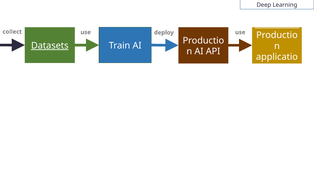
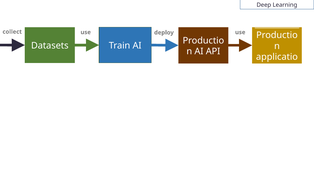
Datasets underline: present -> none
